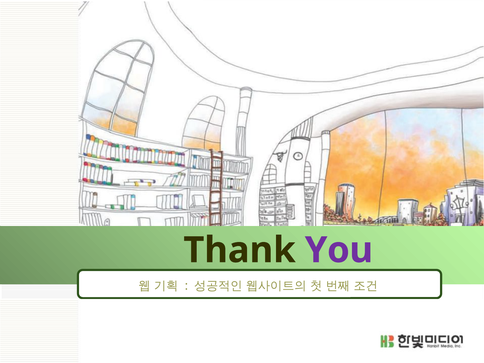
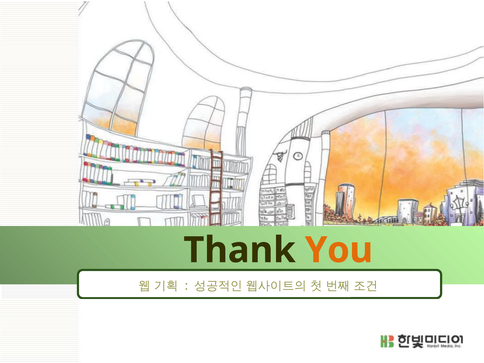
You colour: purple -> orange
